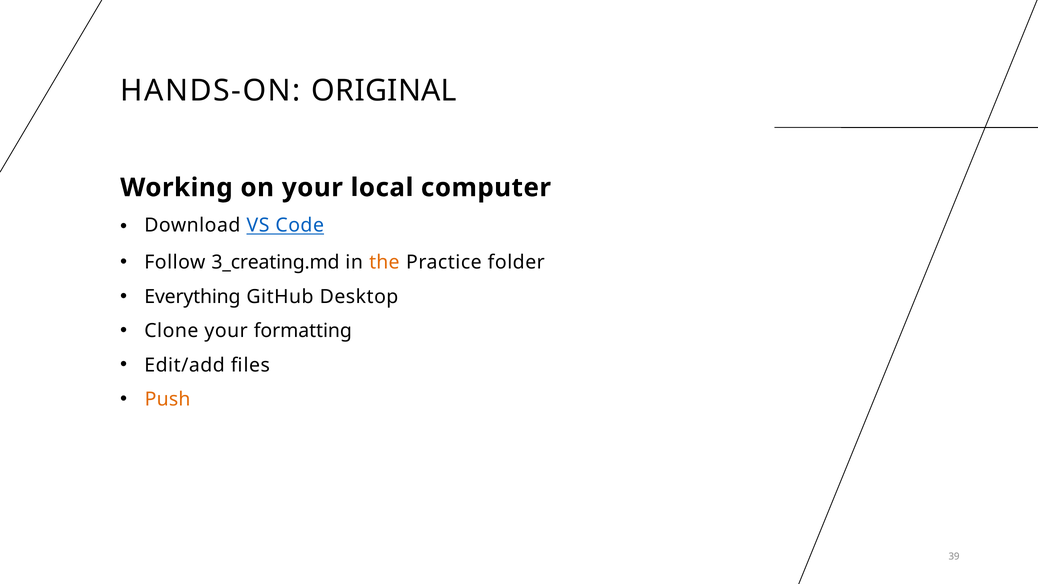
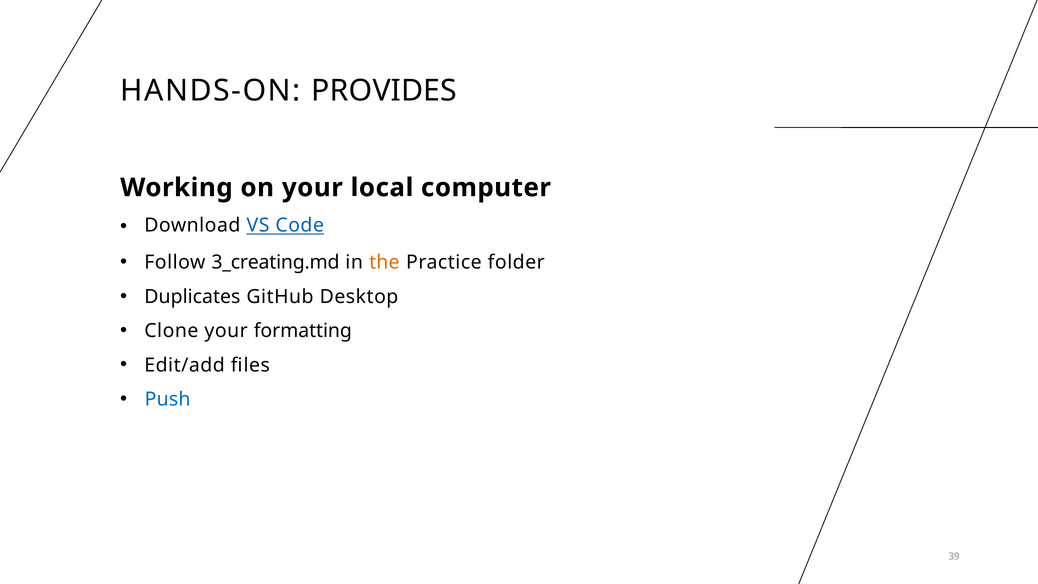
ORIGINAL: ORIGINAL -> PROVIDES
Everything: Everything -> Duplicates
Push colour: orange -> blue
